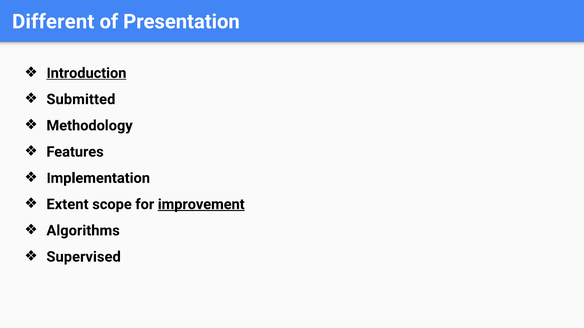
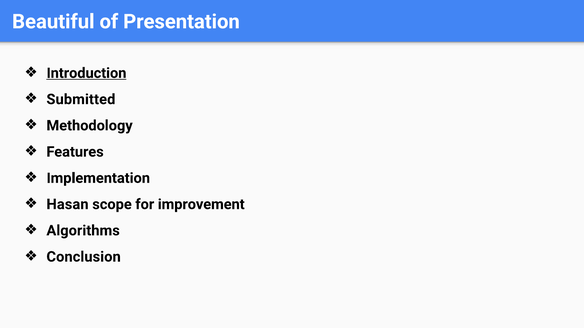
Different: Different -> Beautiful
Extent: Extent -> Hasan
improvement underline: present -> none
Supervised: Supervised -> Conclusion
